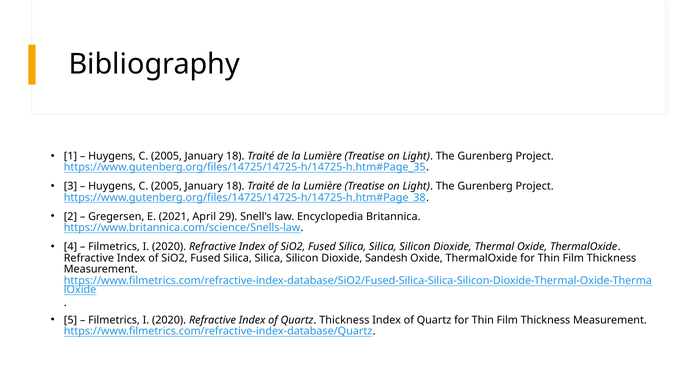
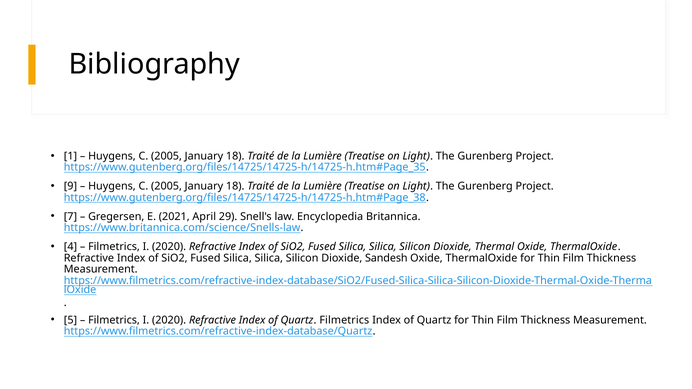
3: 3 -> 9
2: 2 -> 7
Quartz Thickness: Thickness -> Filmetrics
